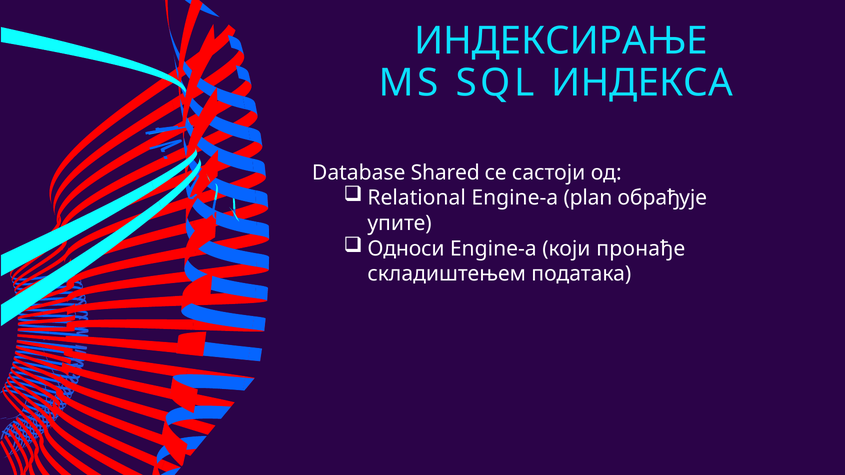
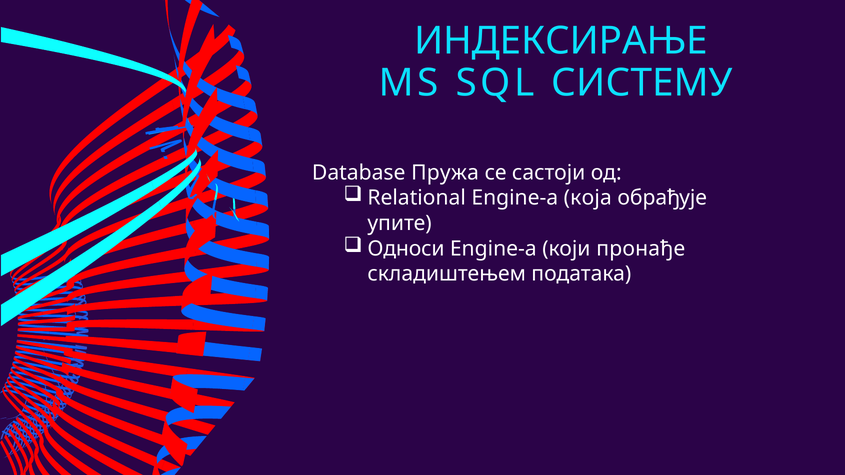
ИНДЕКСА: ИНДЕКСА -> СИСТЕМУ
Shared: Shared -> Пружа
plan: plan -> која
